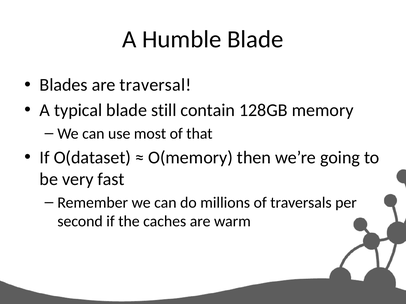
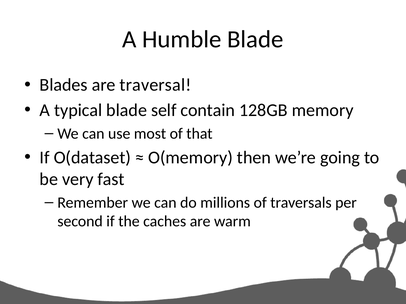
still: still -> self
